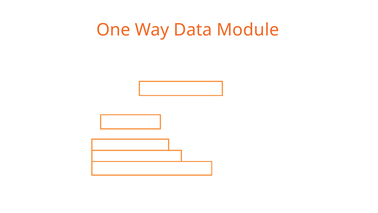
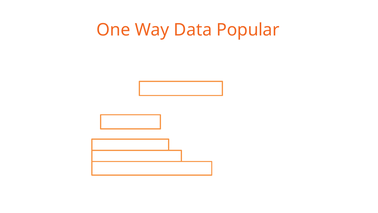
Module: Module -> Popular
